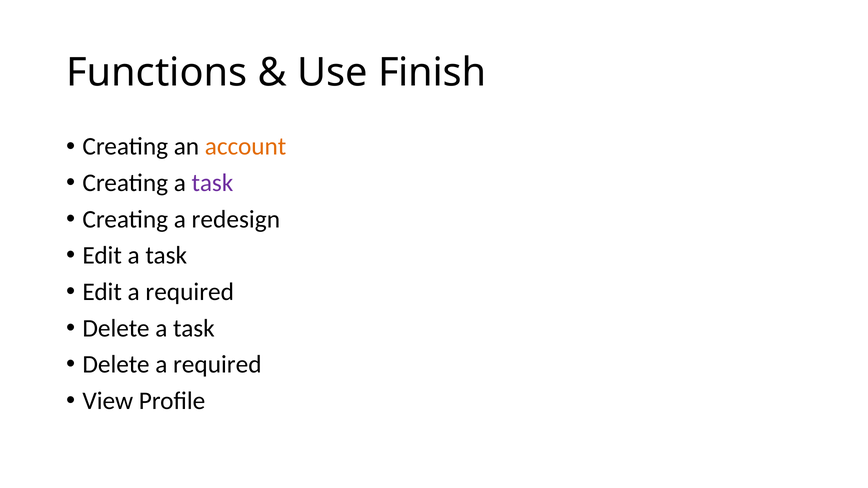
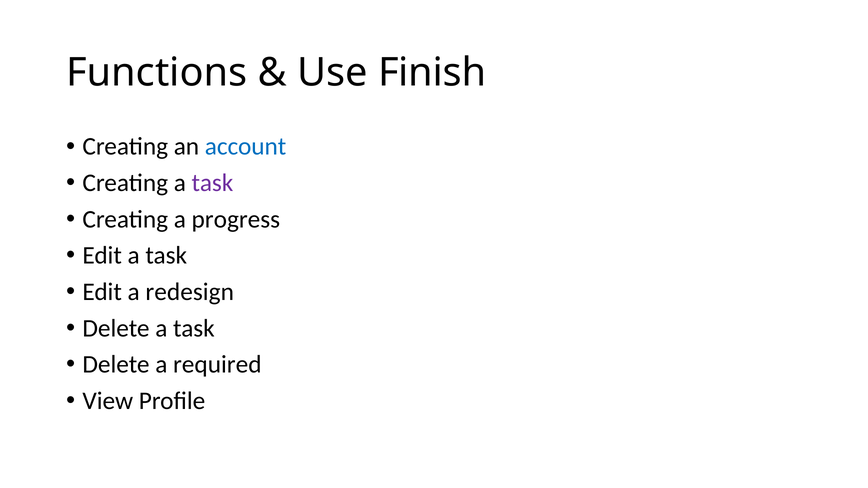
account colour: orange -> blue
redesign: redesign -> progress
Edit a required: required -> redesign
